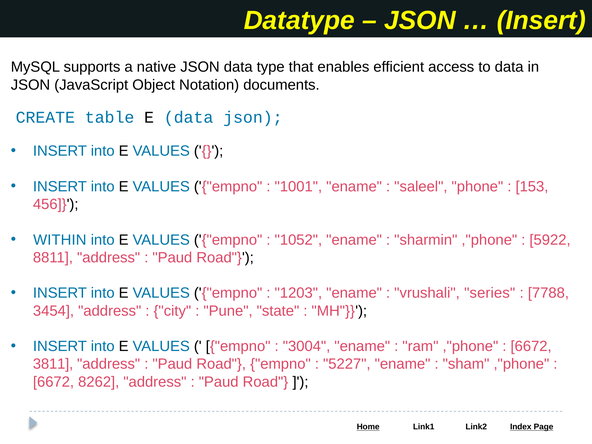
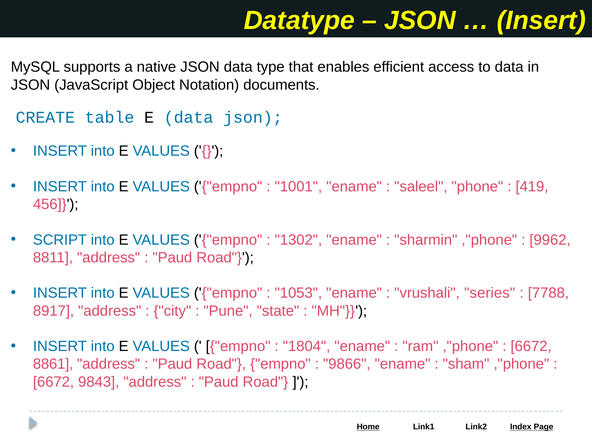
153: 153 -> 419
WITHIN: WITHIN -> SCRIPT
1052: 1052 -> 1302
5922: 5922 -> 9962
1203: 1203 -> 1053
3454: 3454 -> 8917
3004: 3004 -> 1804
3811: 3811 -> 8861
5227: 5227 -> 9866
8262: 8262 -> 9843
